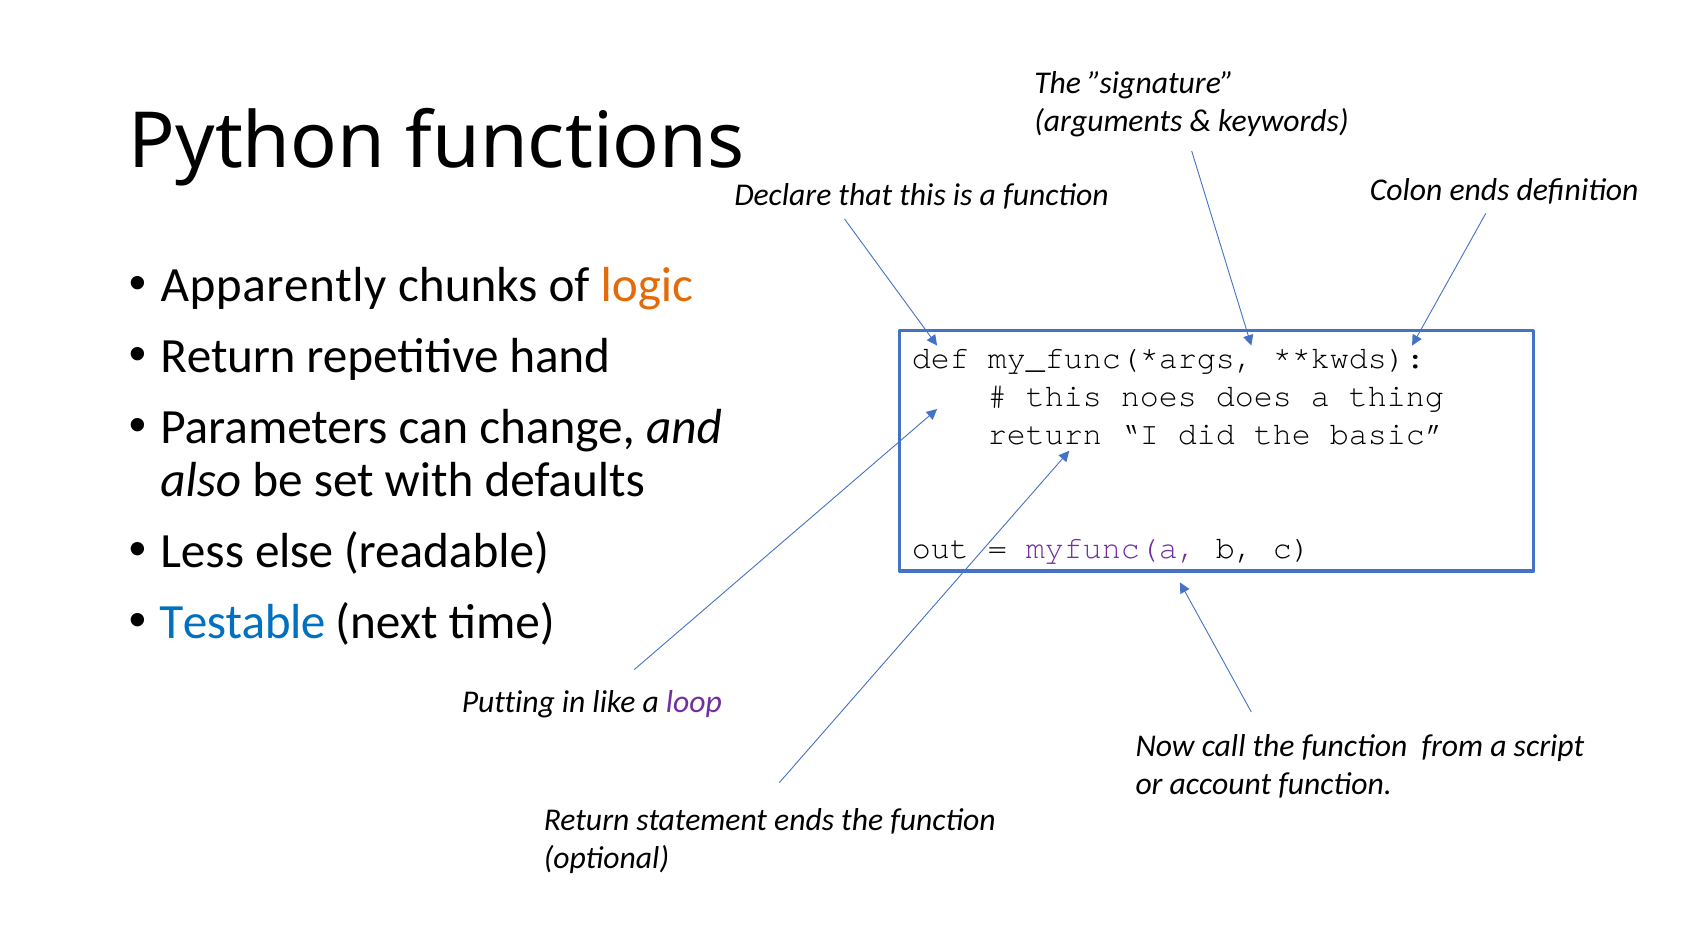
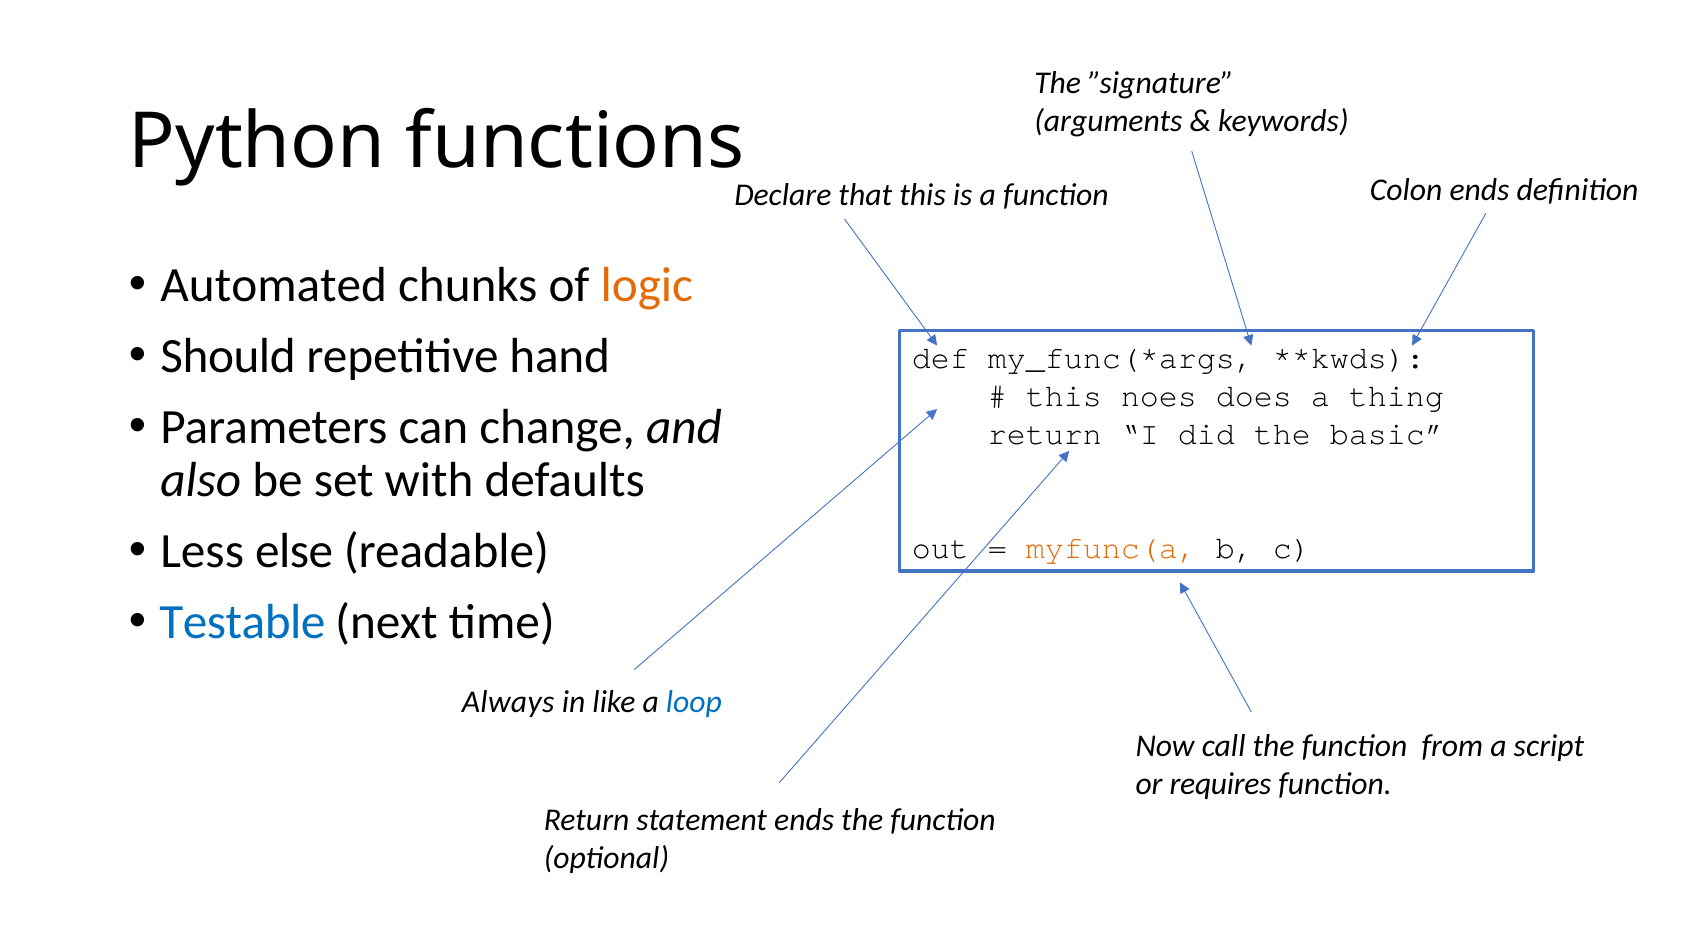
Apparently: Apparently -> Automated
Return at (228, 356): Return -> Should
myfunc(a colour: purple -> orange
Putting: Putting -> Always
loop colour: purple -> blue
account: account -> requires
